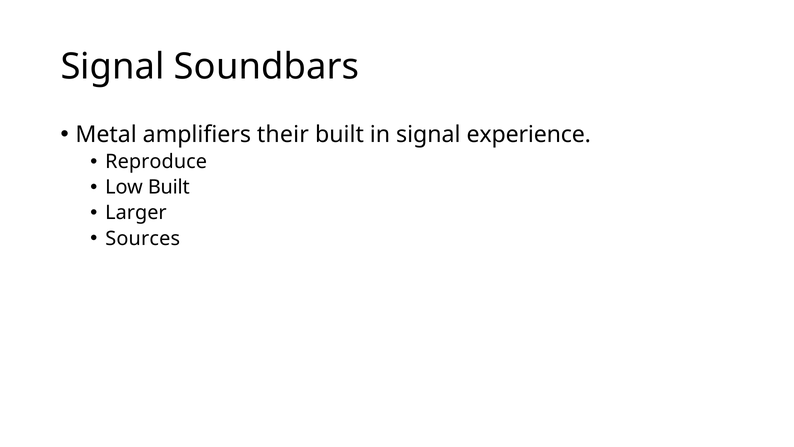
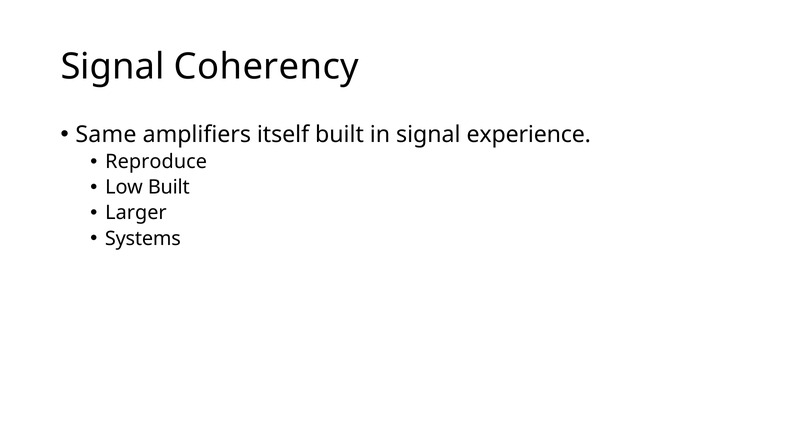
Soundbars: Soundbars -> Coherency
Metal: Metal -> Same
their: their -> itself
Sources: Sources -> Systems
